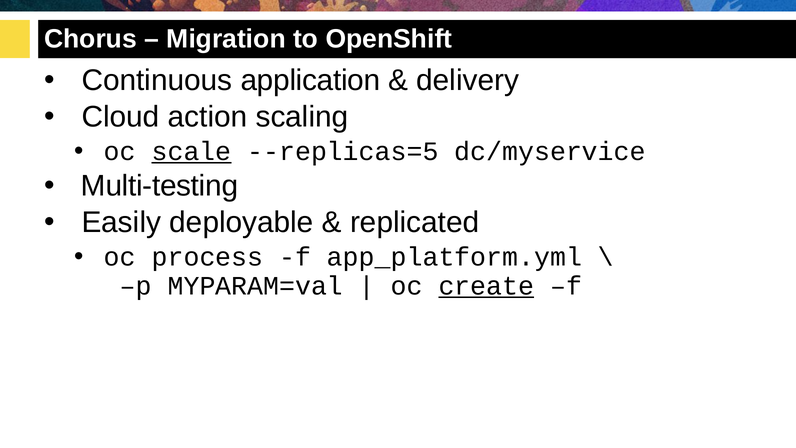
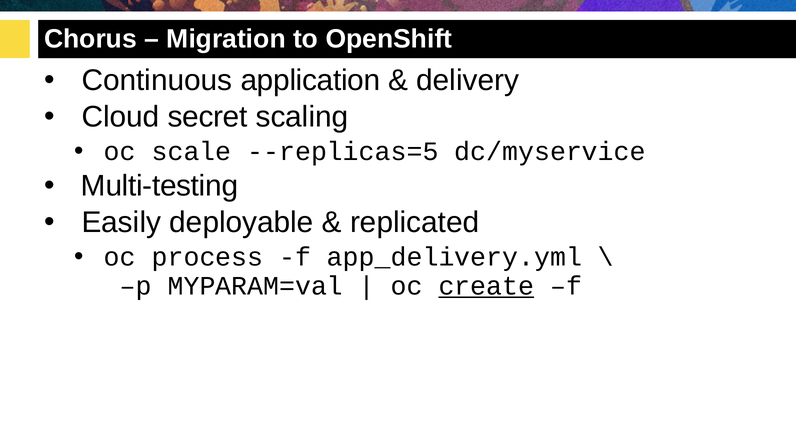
action: action -> secret
scale underline: present -> none
app_platform.yml: app_platform.yml -> app_delivery.yml
